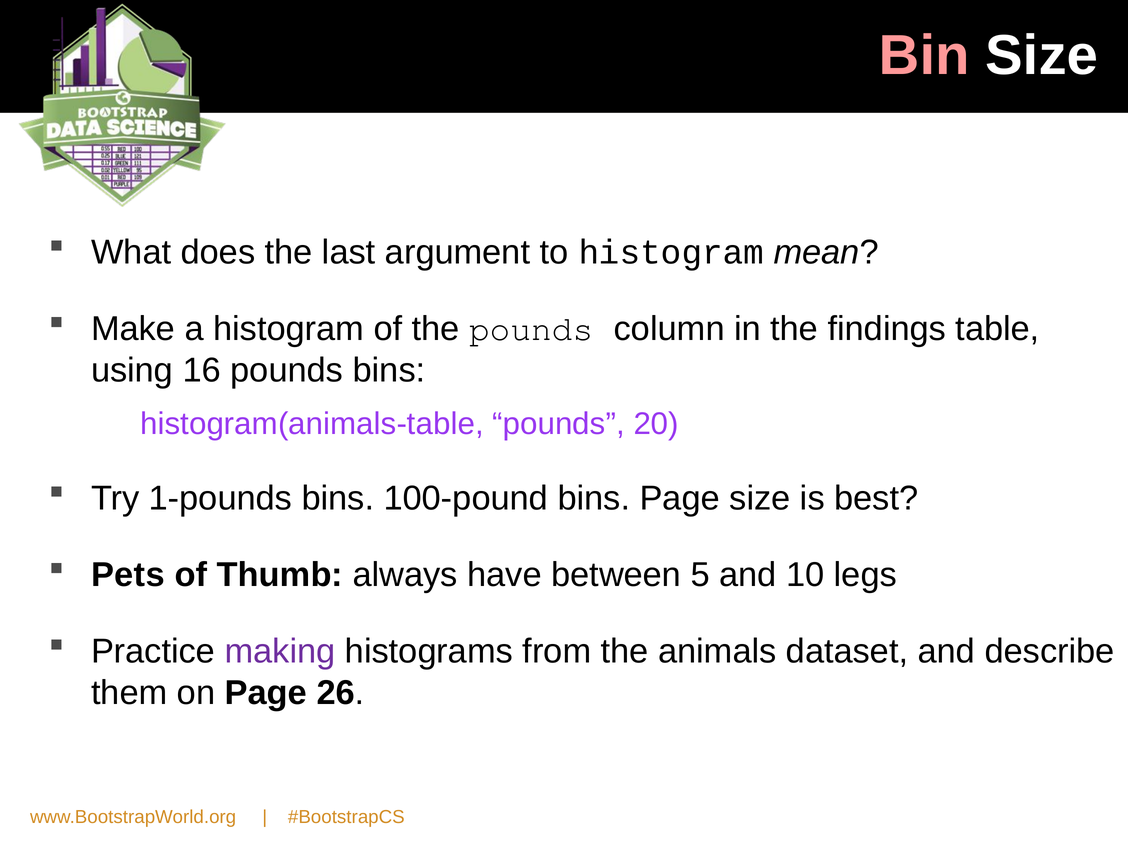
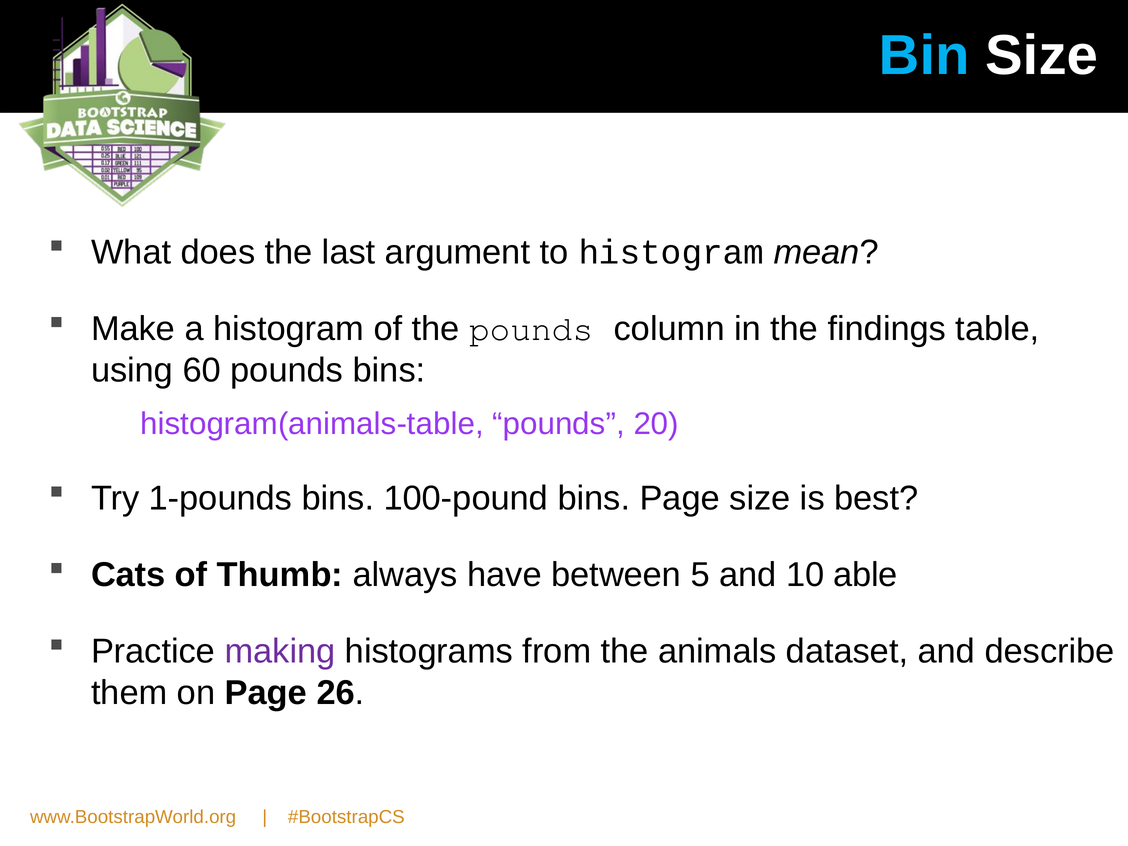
Bin colour: pink -> light blue
16: 16 -> 60
Pets: Pets -> Cats
legs: legs -> able
